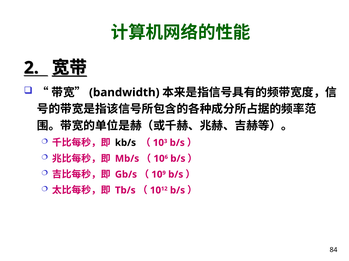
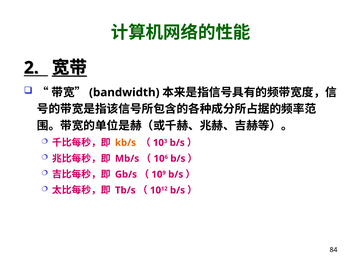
kb/s colour: black -> orange
